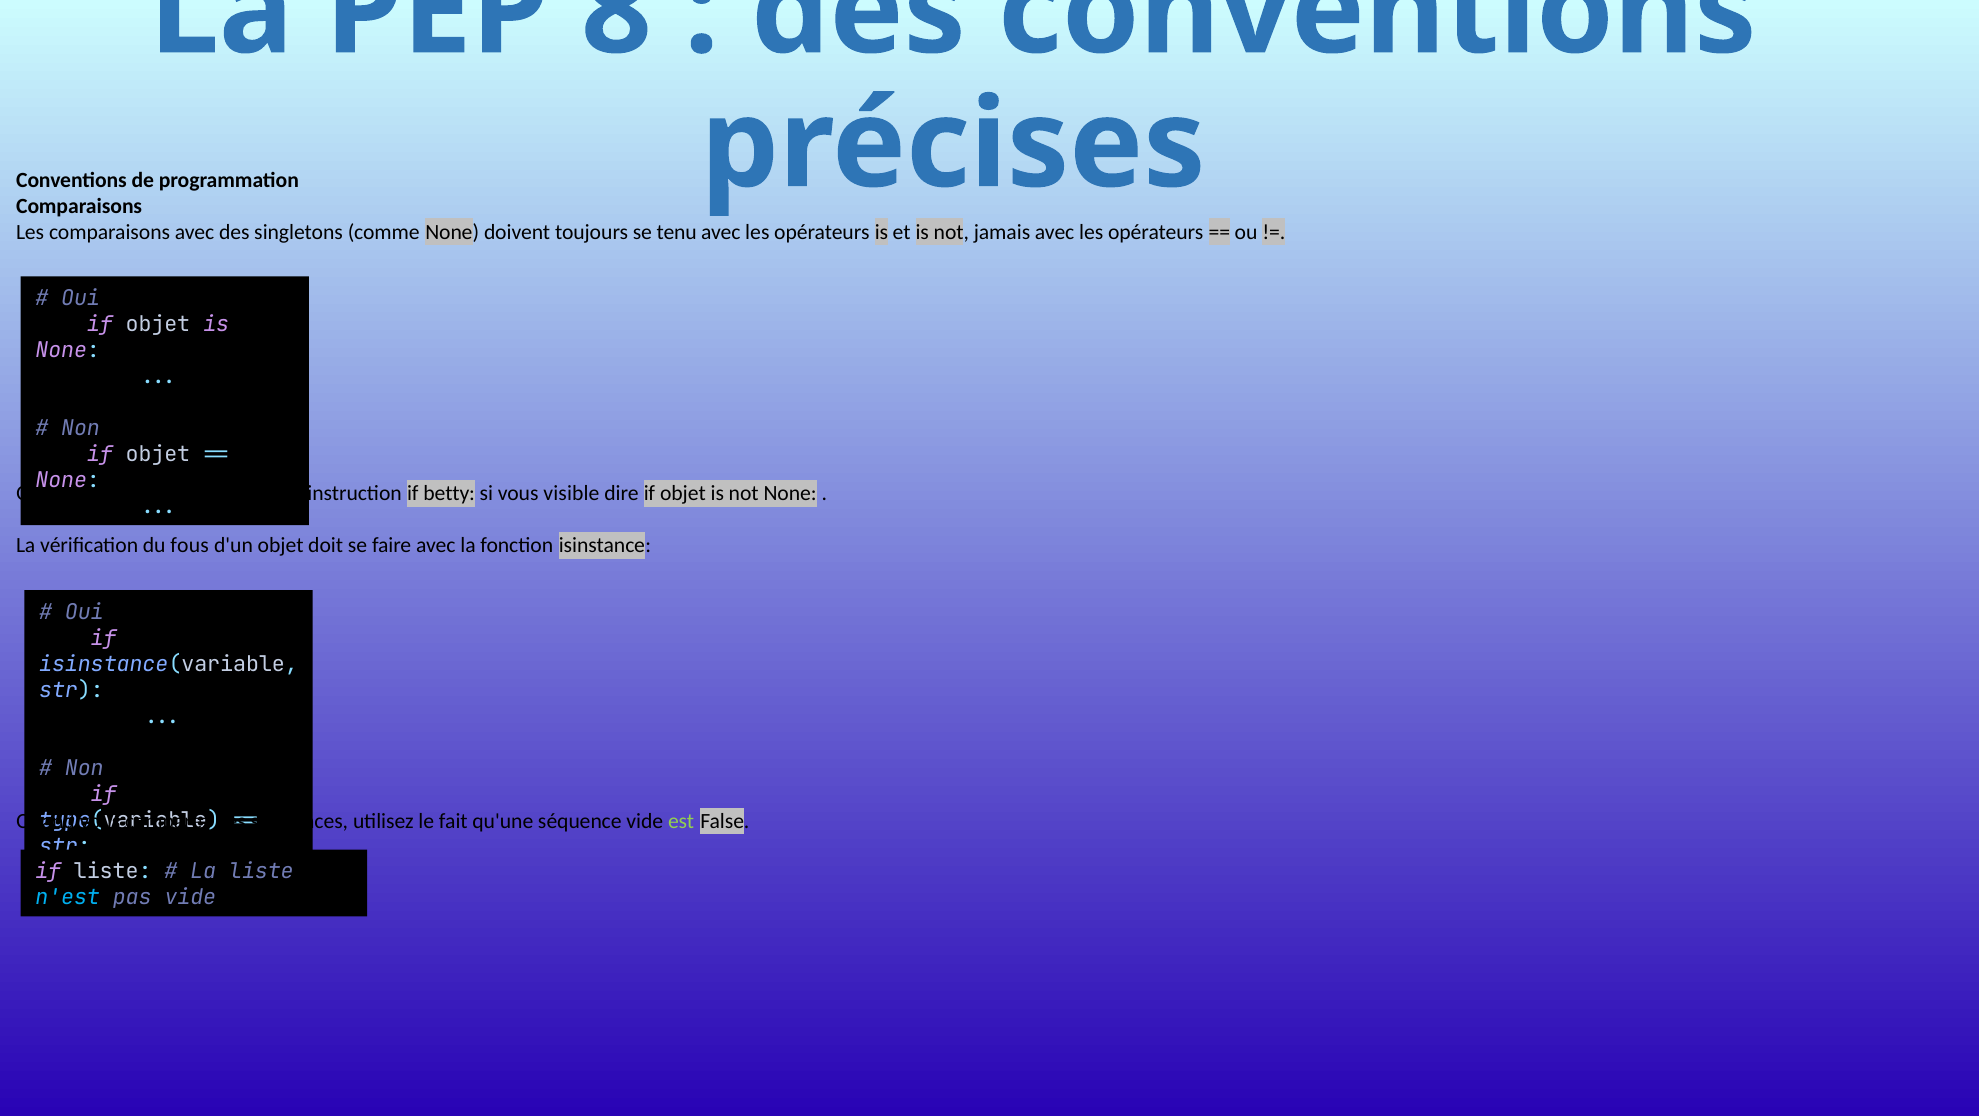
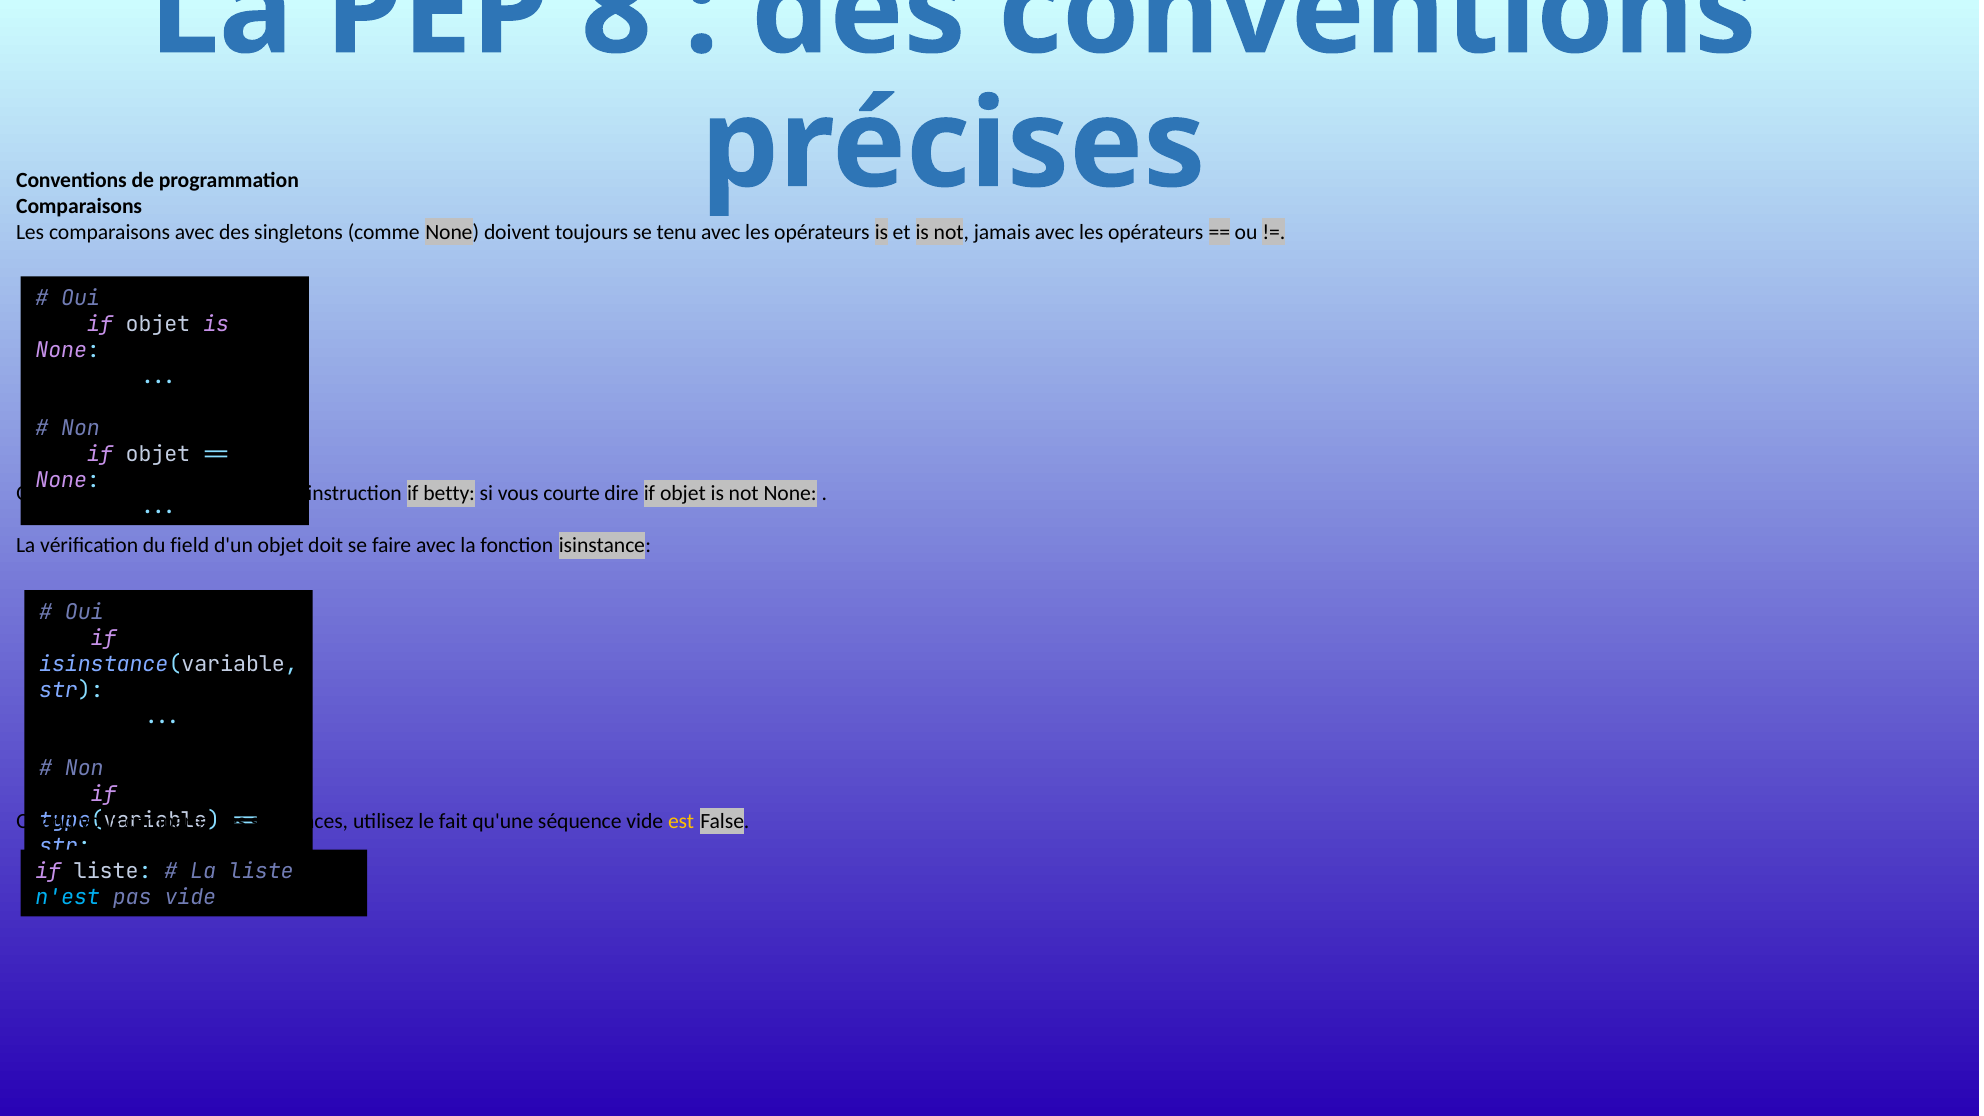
visible: visible -> courte
fous: fous -> field
est at (681, 821) colour: light green -> yellow
